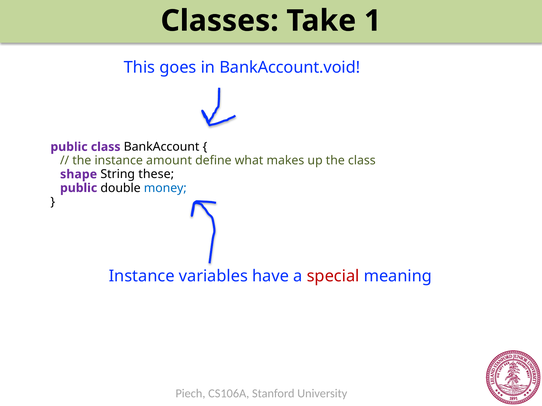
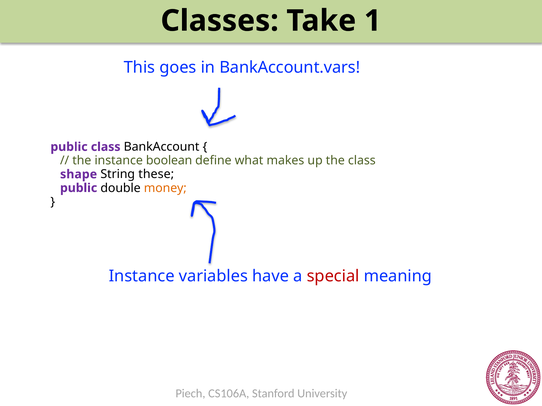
BankAccount.void: BankAccount.void -> BankAccount.vars
amount: amount -> boolean
money colour: blue -> orange
